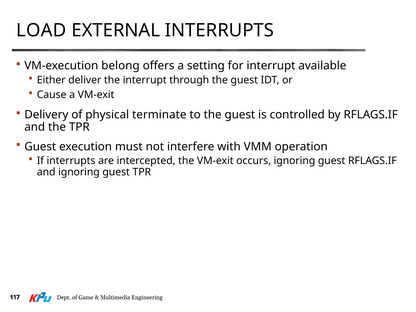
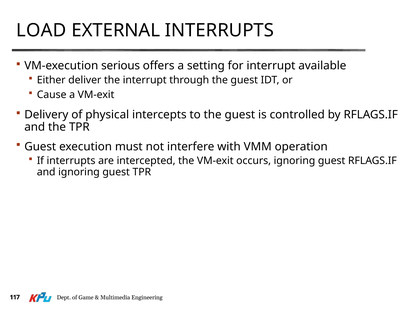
belong: belong -> serious
terminate: terminate -> intercepts
